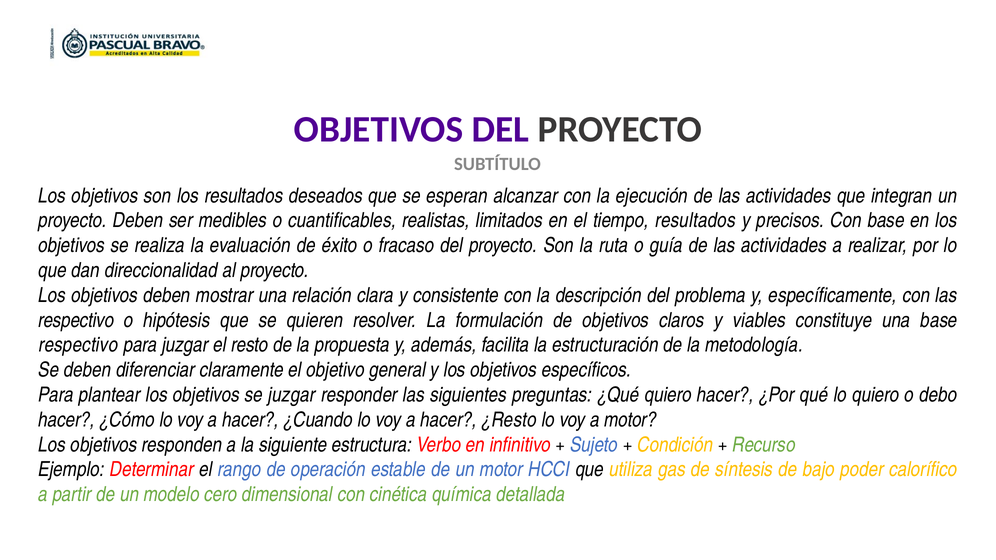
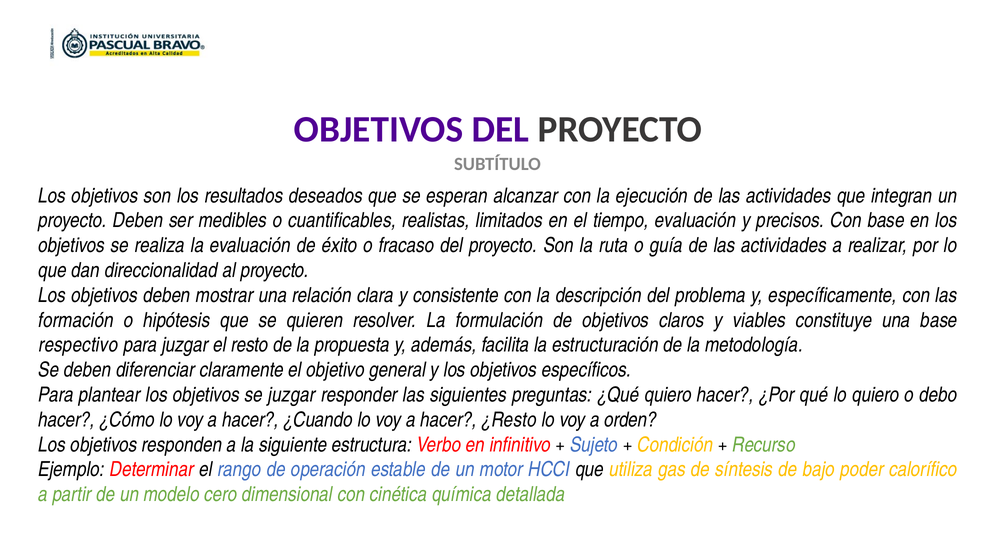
tiempo resultados: resultados -> evaluación
respectivo at (76, 320): respectivo -> formación
a motor: motor -> orden
